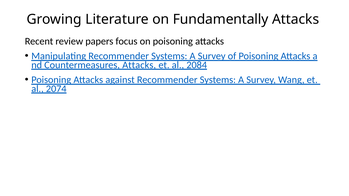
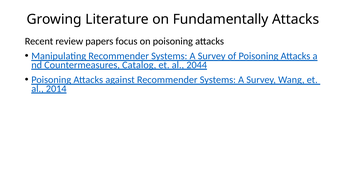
Countermeasures Attacks: Attacks -> Catalog
2084: 2084 -> 2044
2074: 2074 -> 2014
